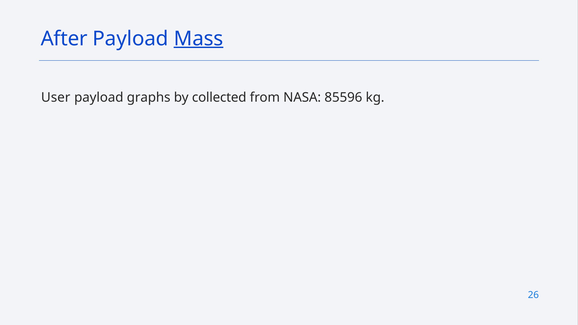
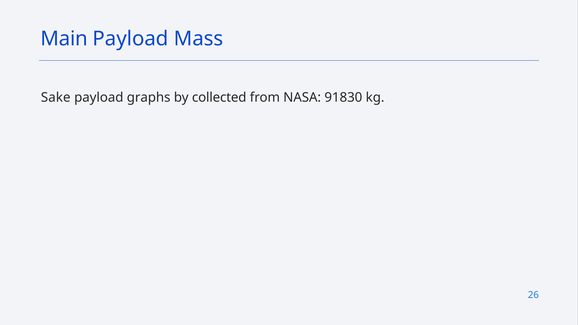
After: After -> Main
Mass underline: present -> none
User: User -> Sake
85596: 85596 -> 91830
